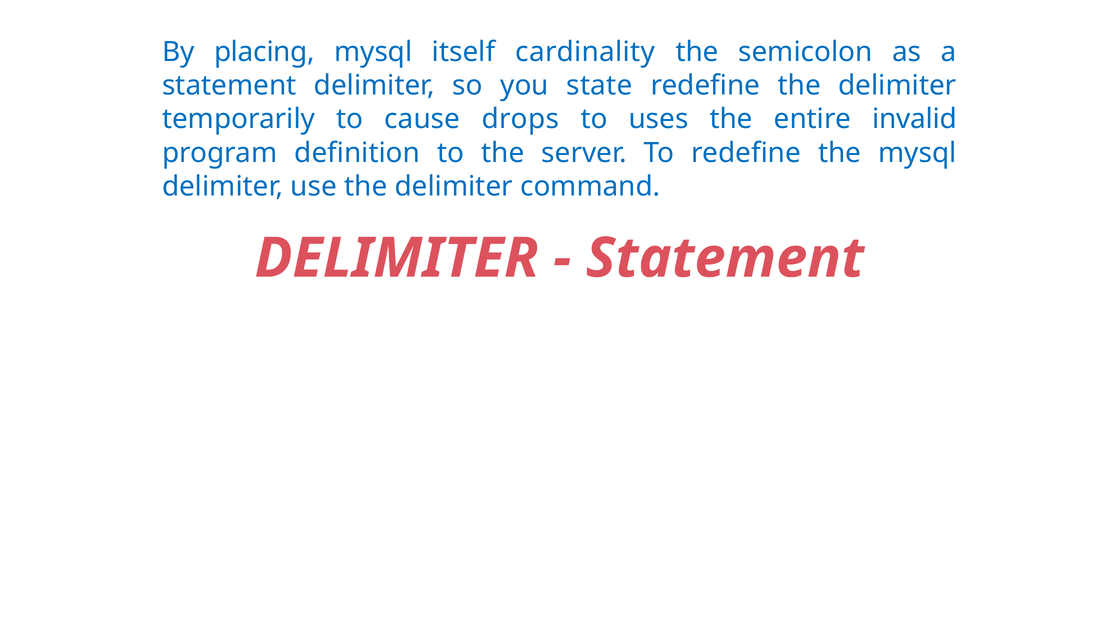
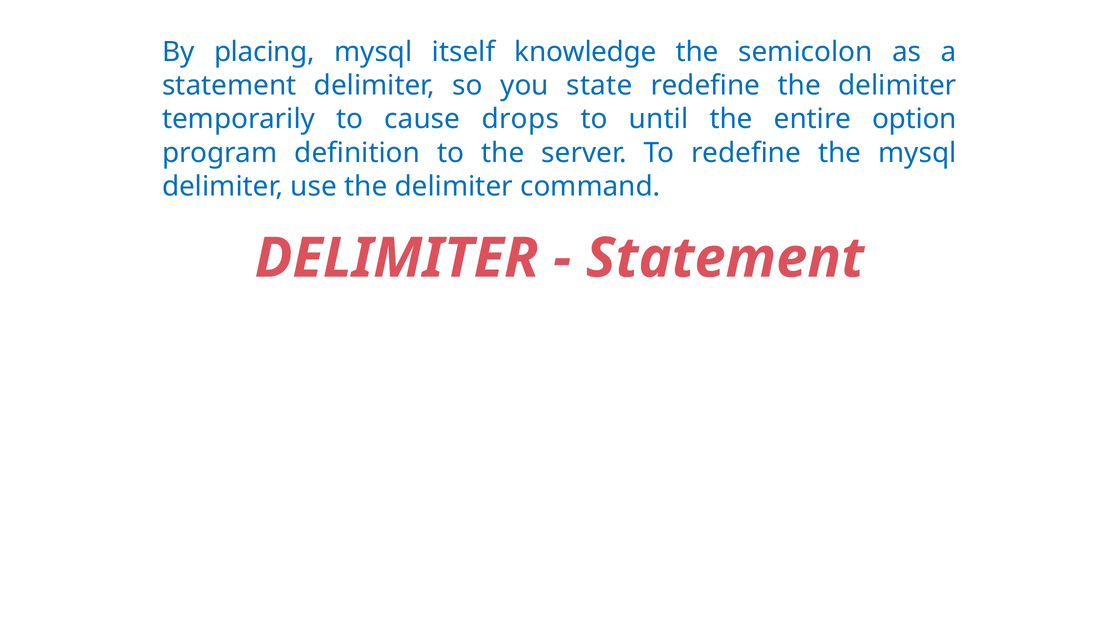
cardinality: cardinality -> knowledge
uses: uses -> until
invalid: invalid -> option
